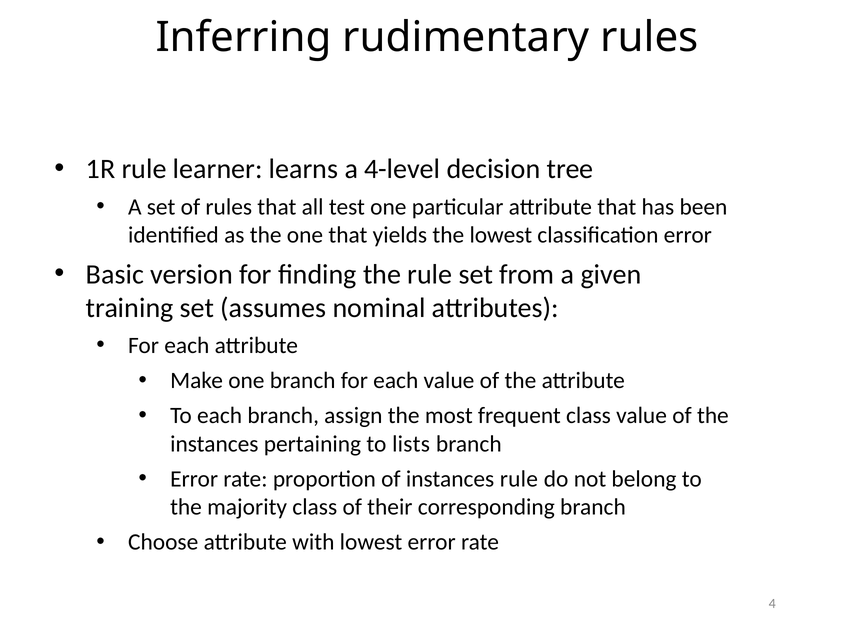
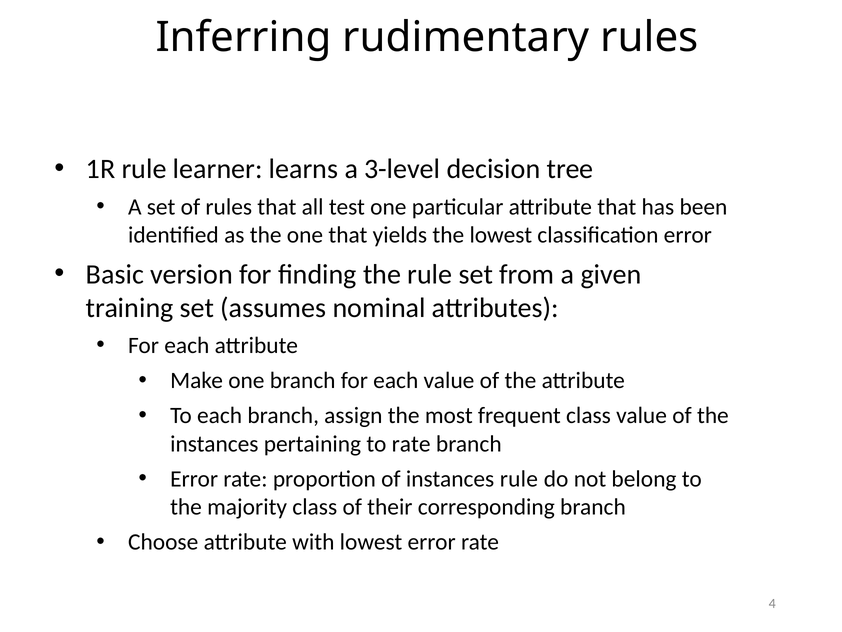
4-level: 4-level -> 3-level
to lists: lists -> rate
